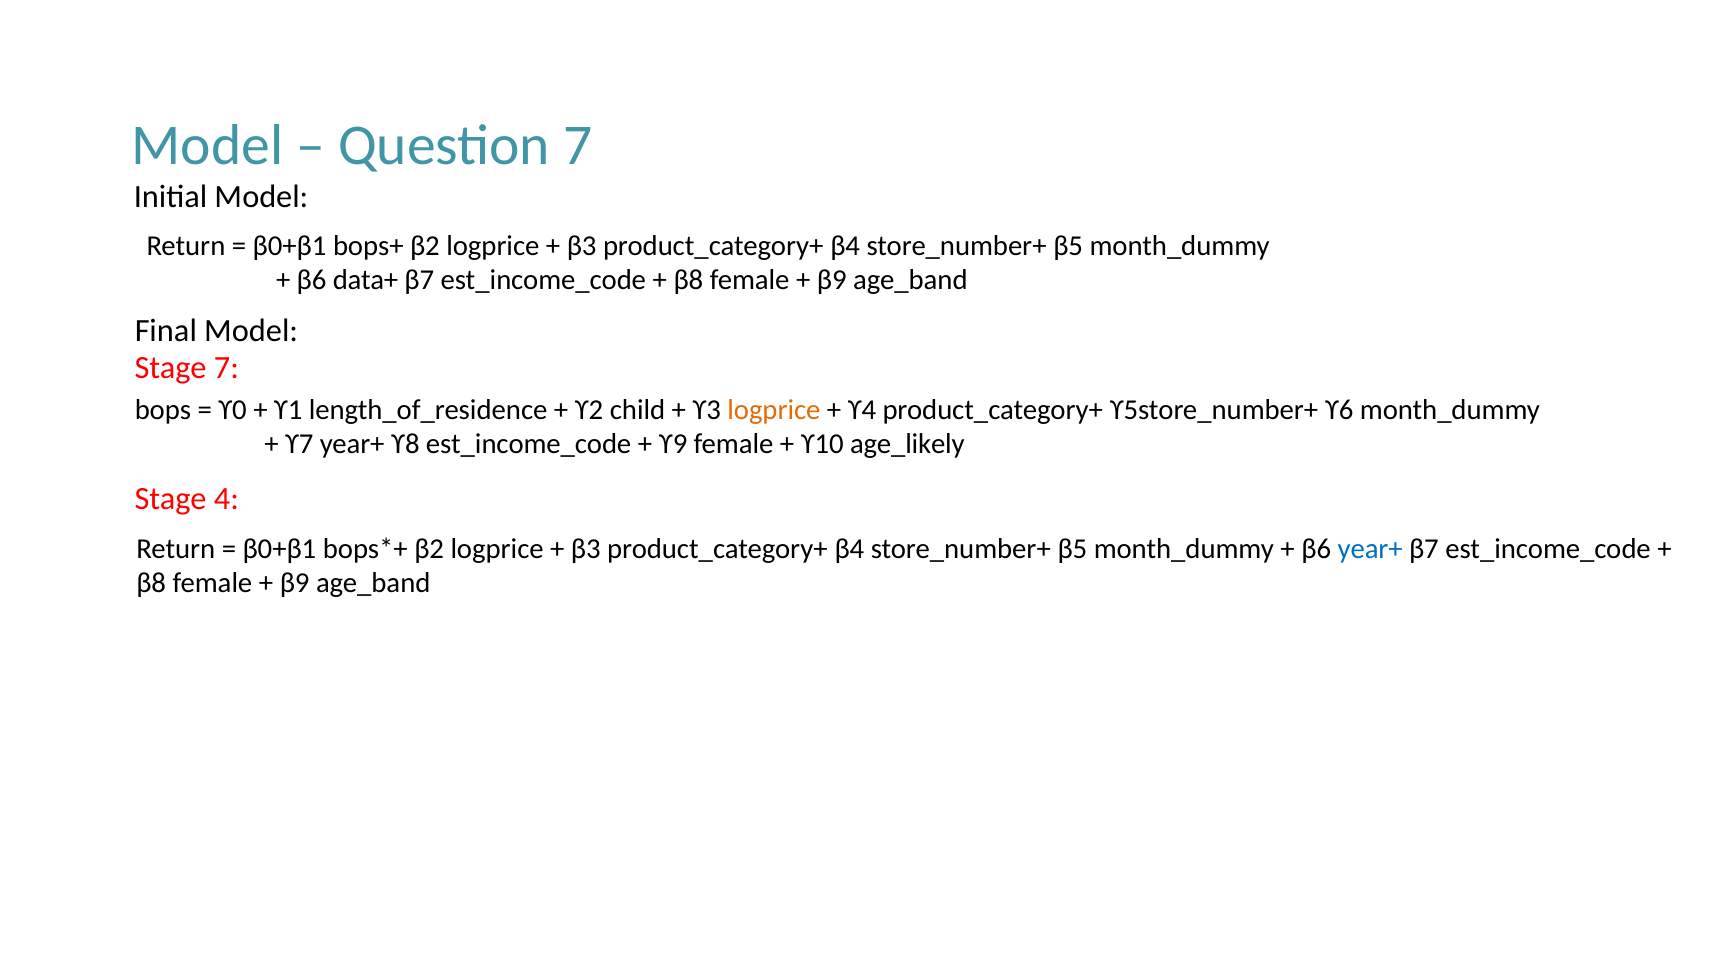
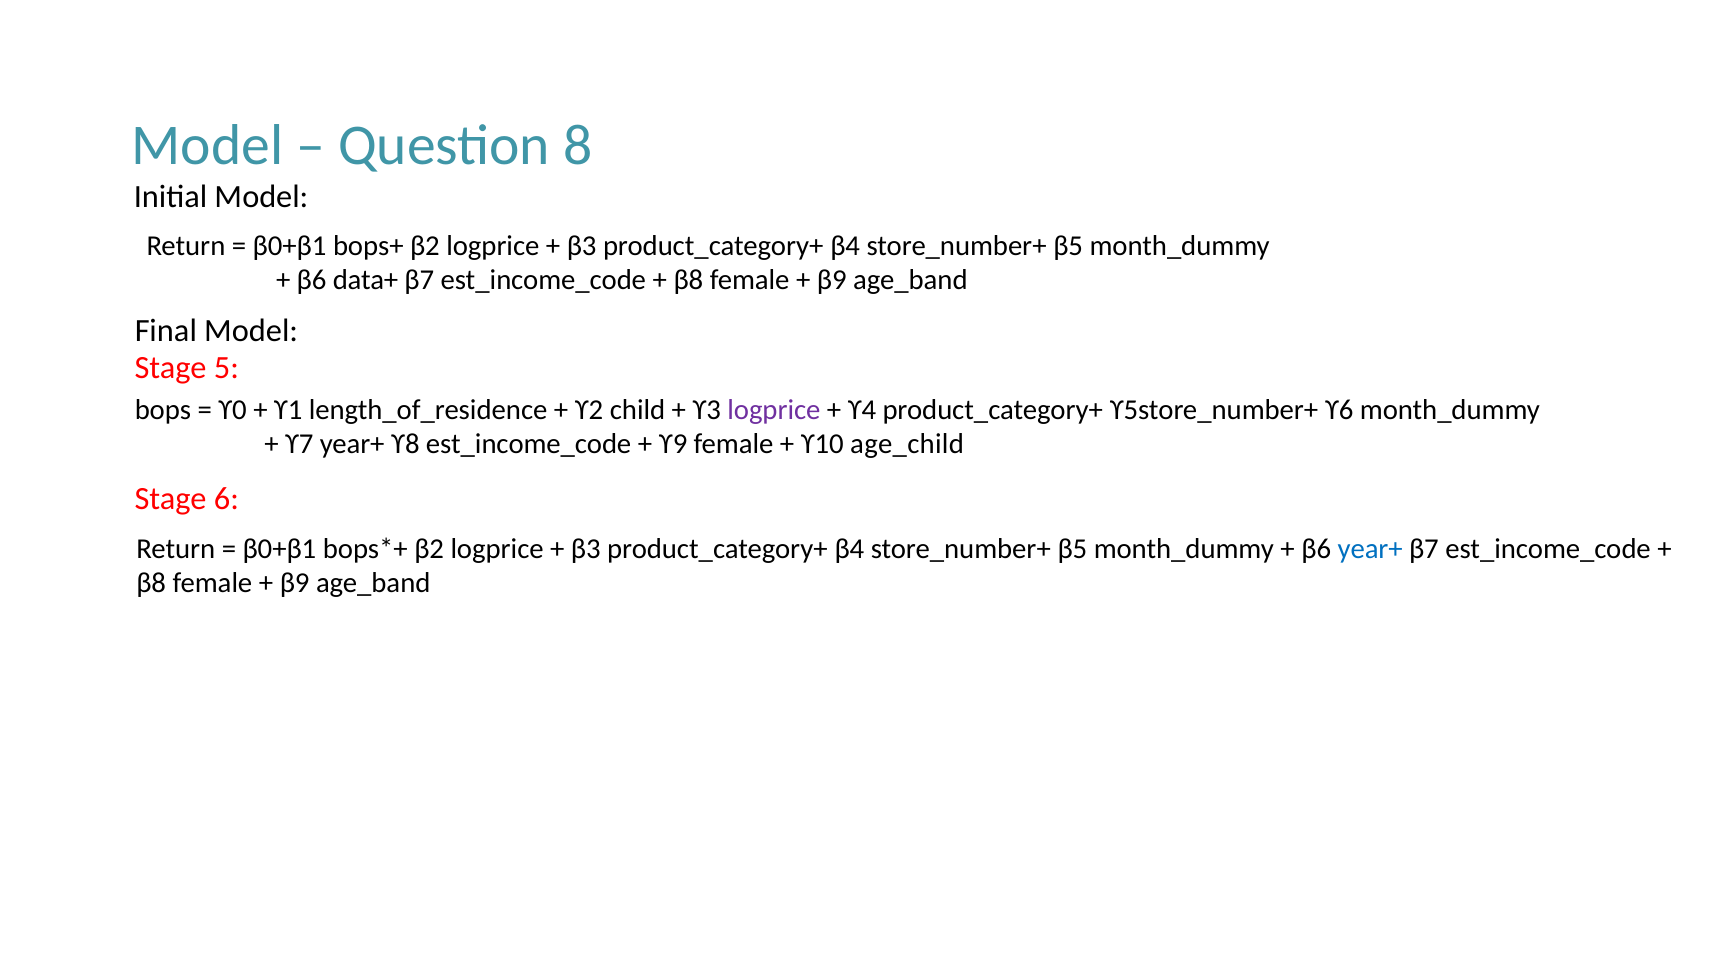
Question 7: 7 -> 8
Stage 7: 7 -> 5
logprice at (774, 410) colour: orange -> purple
age_likely: age_likely -> age_child
4: 4 -> 6
